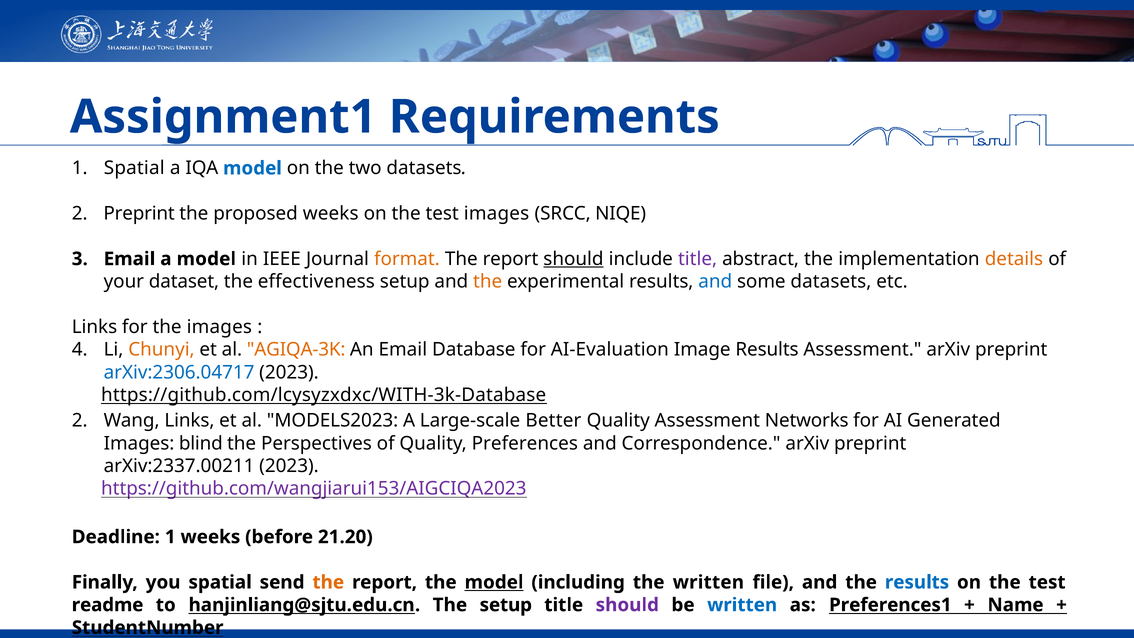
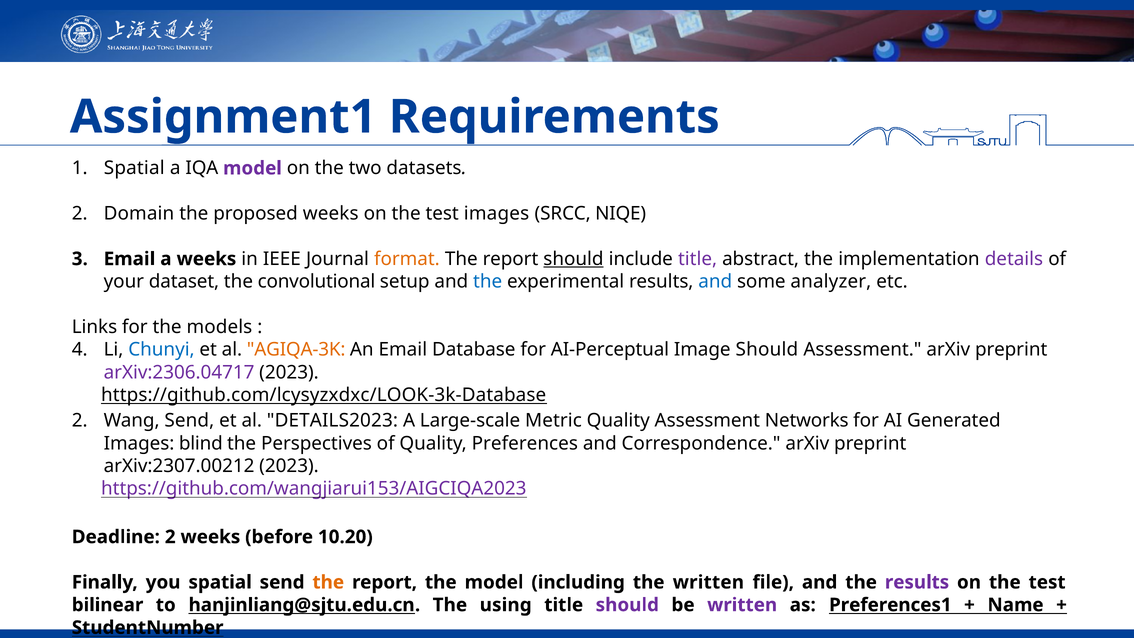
model at (252, 168) colour: blue -> purple
Preprint at (139, 214): Preprint -> Domain
a model: model -> weeks
details colour: orange -> purple
effectiveness: effectiveness -> convolutional
the at (488, 282) colour: orange -> blue
some datasets: datasets -> analyzer
the images: images -> models
Chunyi colour: orange -> blue
AI-Evaluation: AI-Evaluation -> AI-Perceptual
Image Results: Results -> Should
arXiv:2306.04717 colour: blue -> purple
https://github.com/lcysyzxdxc/WITH-3k-Database: https://github.com/lcysyzxdxc/WITH-3k-Database -> https://github.com/lcysyzxdxc/LOOK-3k-Database
Wang Links: Links -> Send
MODELS2023: MODELS2023 -> DETAILS2023
Better: Better -> Metric
arXiv:2337.00211: arXiv:2337.00211 -> arXiv:2307.00212
Deadline 1: 1 -> 2
21.20: 21.20 -> 10.20
model at (494, 582) underline: present -> none
results at (917, 582) colour: blue -> purple
readme: readme -> bilinear
The setup: setup -> using
written at (742, 605) colour: blue -> purple
